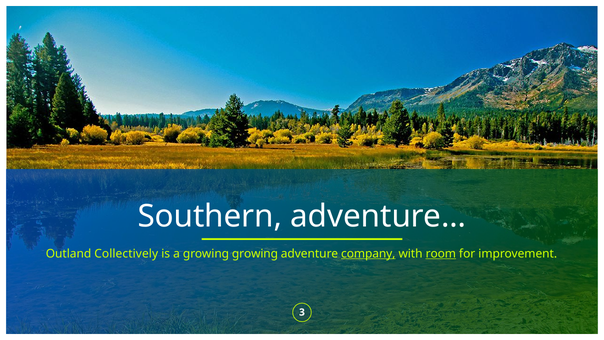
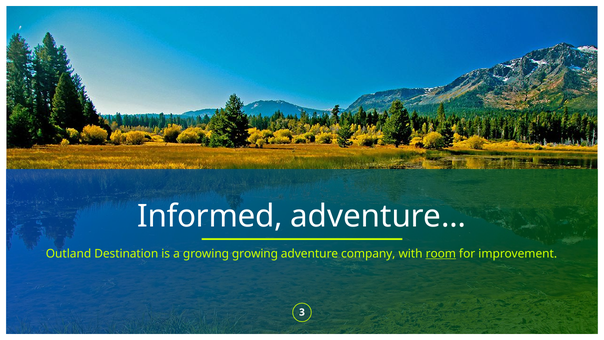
Southern: Southern -> Informed
Collectively: Collectively -> Destination
company underline: present -> none
